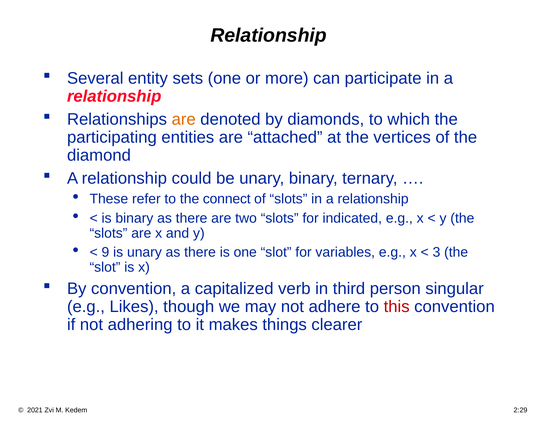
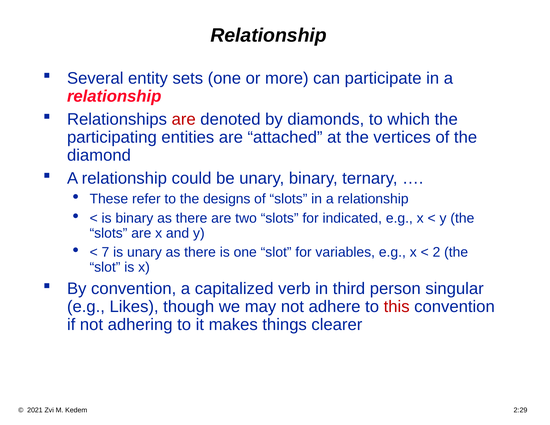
are at (184, 119) colour: orange -> red
connect: connect -> designs
9: 9 -> 7
3: 3 -> 2
